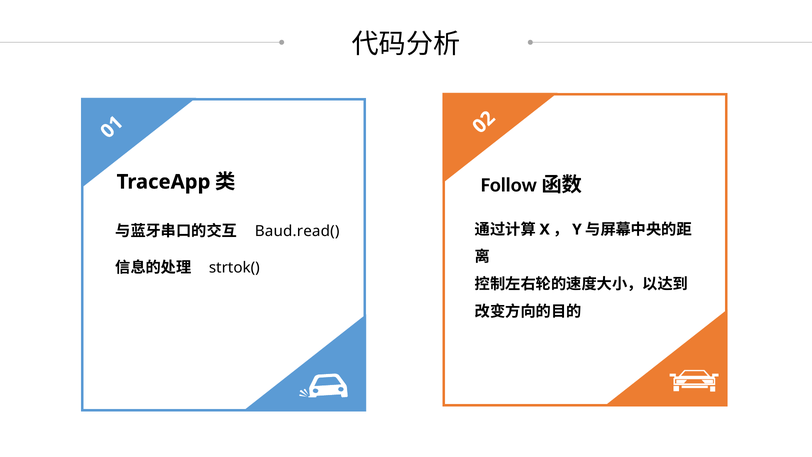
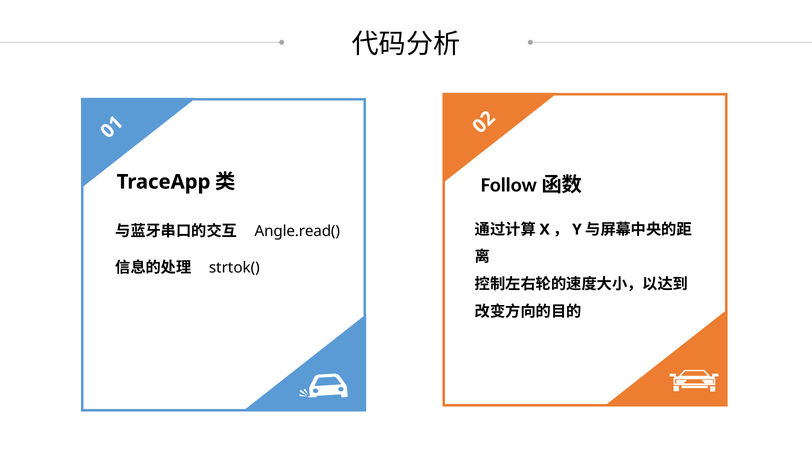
Baud.read(: Baud.read( -> Angle.read(
